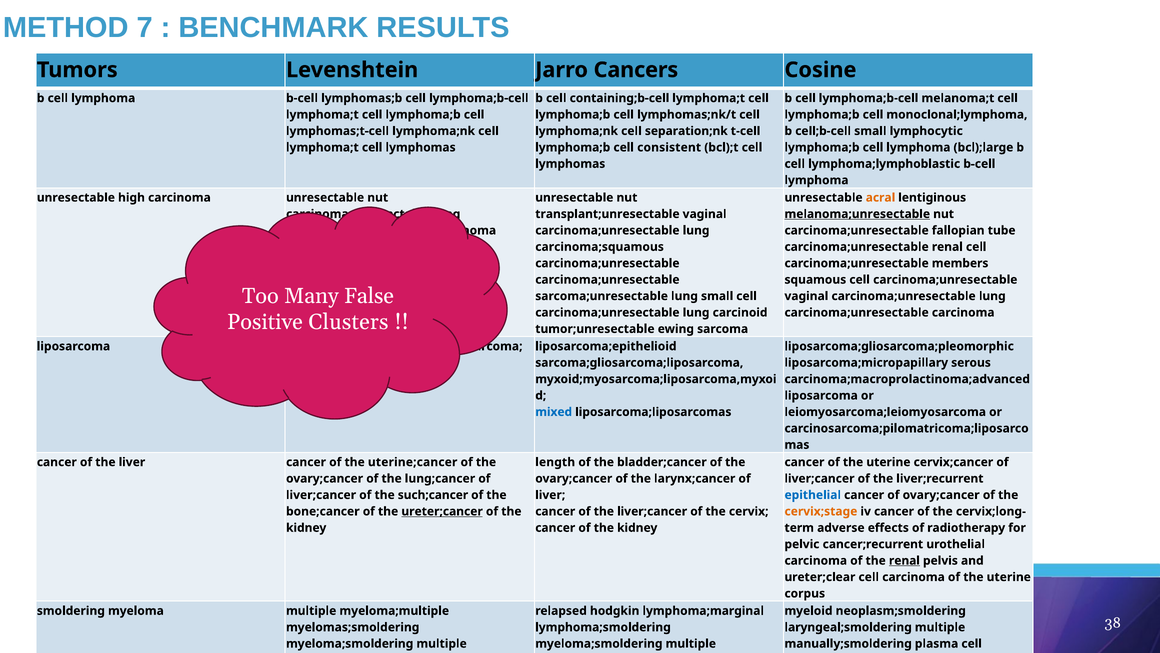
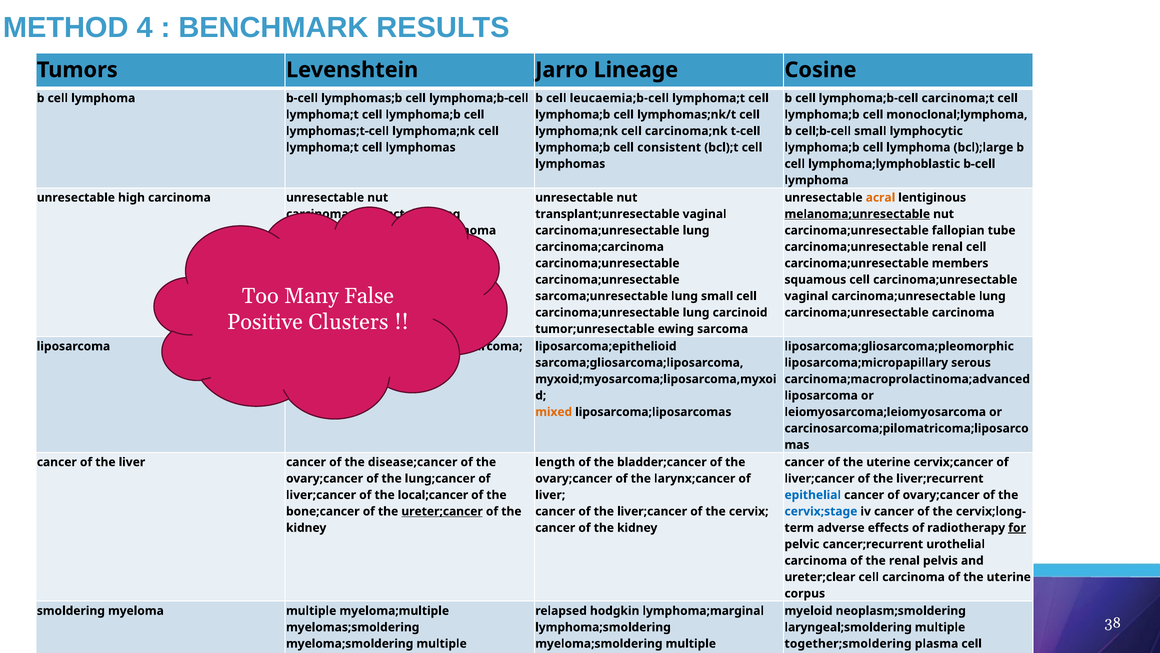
7: 7 -> 4
Cancers: Cancers -> Lineage
containing;b-cell: containing;b-cell -> leucaemia;b-cell
melanoma;t: melanoma;t -> carcinoma;t
separation;nk: separation;nk -> carcinoma;nk
carcinoma;squamous: carcinoma;squamous -> carcinoma;carcinoma
mixed colour: blue -> orange
uterine;cancer: uterine;cancer -> disease;cancer
such;cancer: such;cancer -> local;cancer
cervix;stage colour: orange -> blue
for underline: none -> present
renal at (904, 560) underline: present -> none
manually;smoldering: manually;smoldering -> together;smoldering
